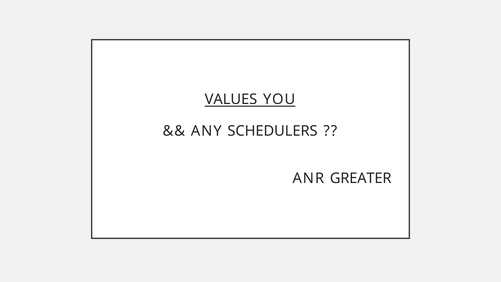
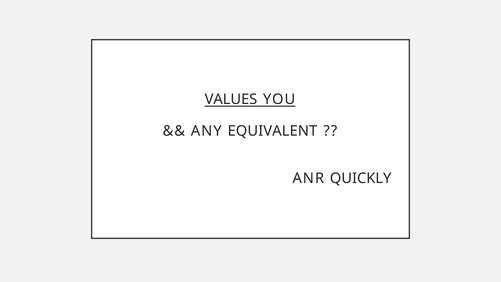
SCHEDULERS: SCHEDULERS -> EQUIVALENT
GREATER: GREATER -> QUICKLY
